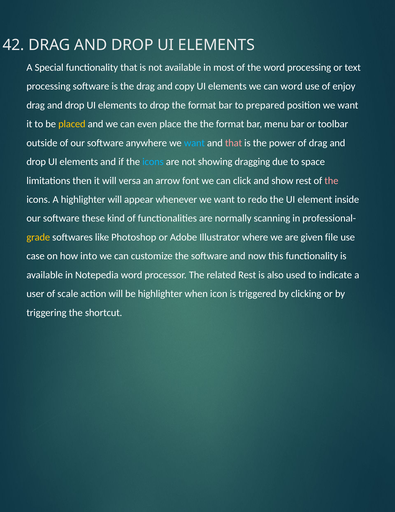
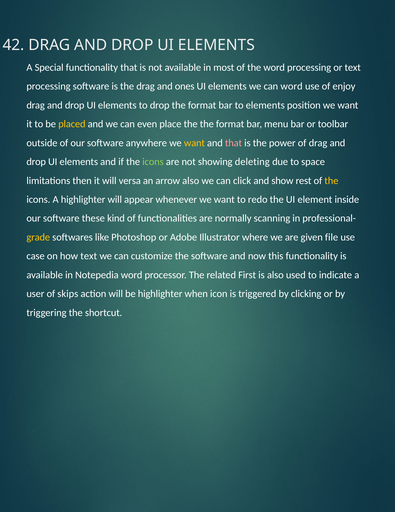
copy: copy -> ones
to prepared: prepared -> elements
want at (194, 143) colour: light blue -> yellow
icons at (153, 161) colour: light blue -> light green
dragging: dragging -> deleting
arrow font: font -> also
the at (331, 180) colour: pink -> yellow
how into: into -> text
related Rest: Rest -> First
scale: scale -> skips
